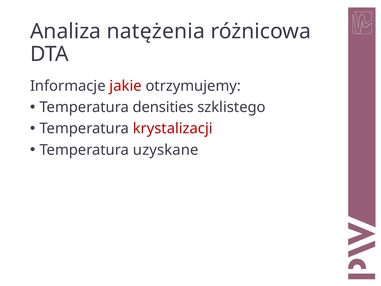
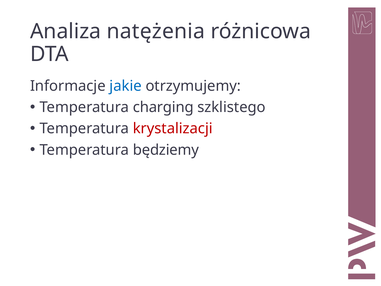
jakie colour: red -> blue
densities: densities -> charging
uzyskane: uzyskane -> będziemy
